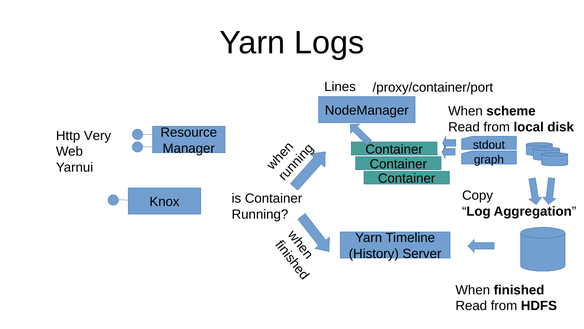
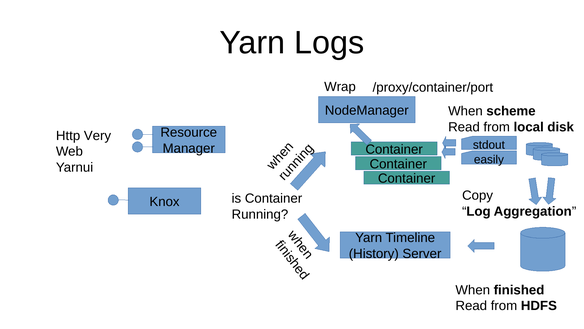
Lines: Lines -> Wrap
graph: graph -> easily
